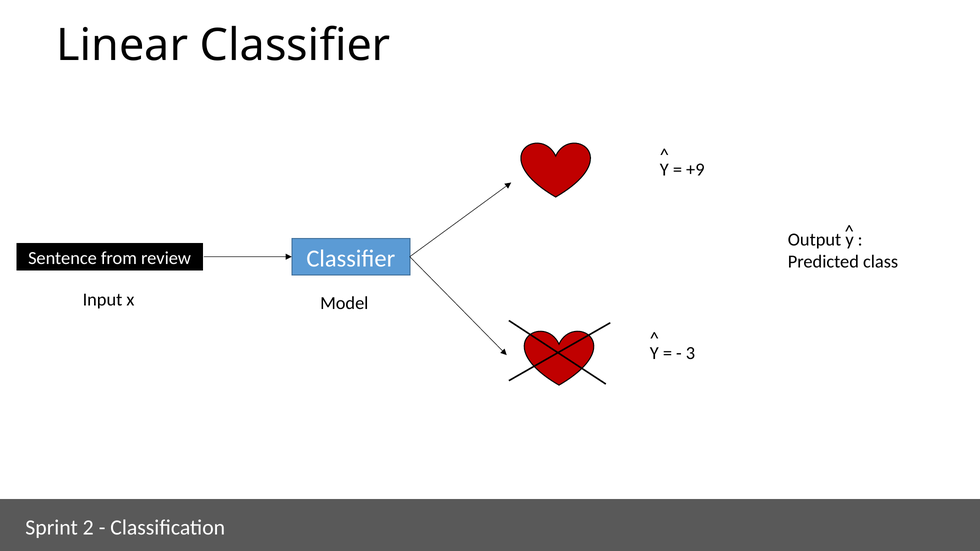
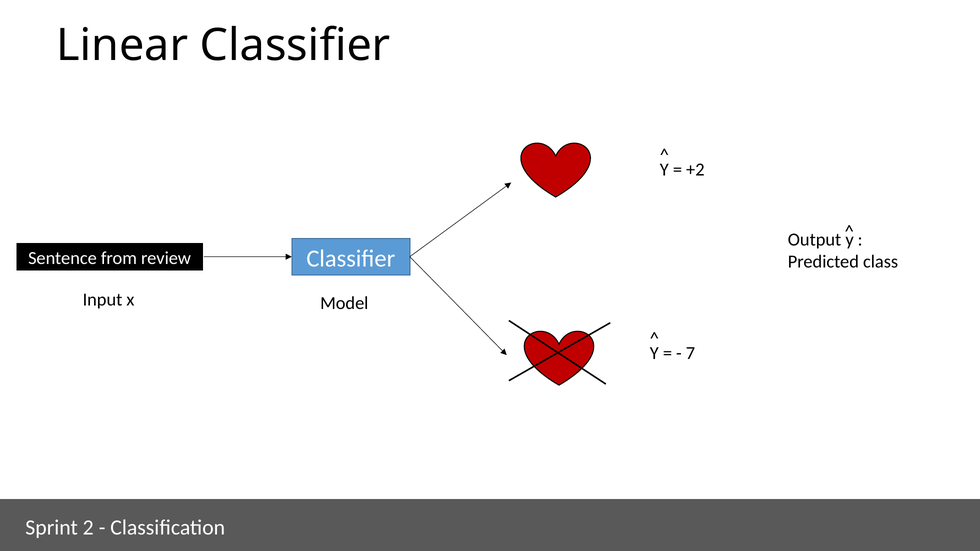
+9: +9 -> +2
3: 3 -> 7
